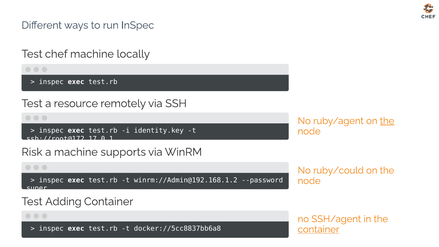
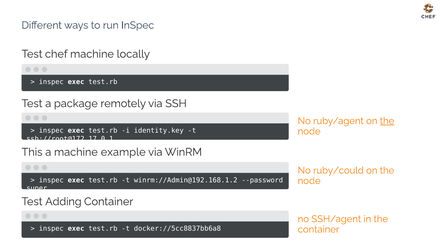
resource: resource -> package
Risk: Risk -> This
supports: supports -> example
container at (318, 229) underline: present -> none
